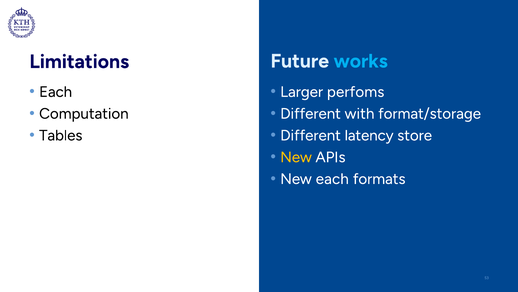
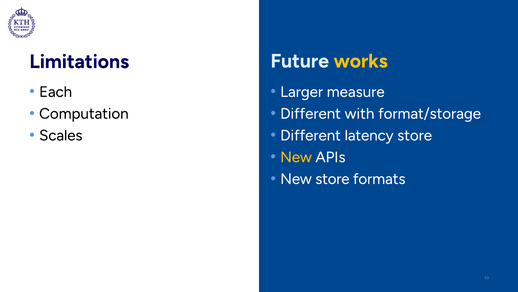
works colour: light blue -> yellow
perfoms: perfoms -> measure
Tables: Tables -> Scales
New each: each -> store
